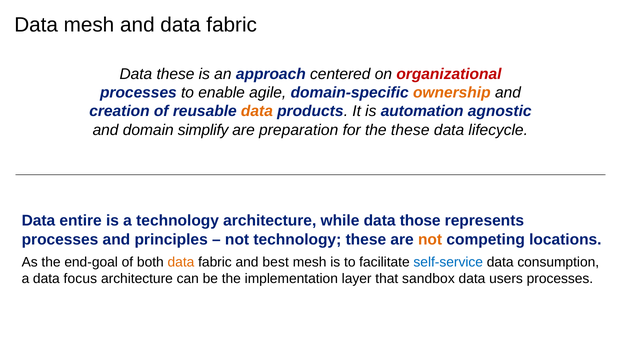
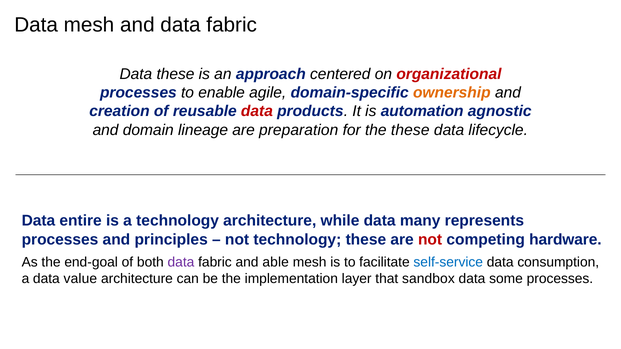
data at (257, 111) colour: orange -> red
simplify: simplify -> lineage
those: those -> many
not at (430, 240) colour: orange -> red
locations: locations -> hardware
data at (181, 262) colour: orange -> purple
best: best -> able
focus: focus -> value
users: users -> some
